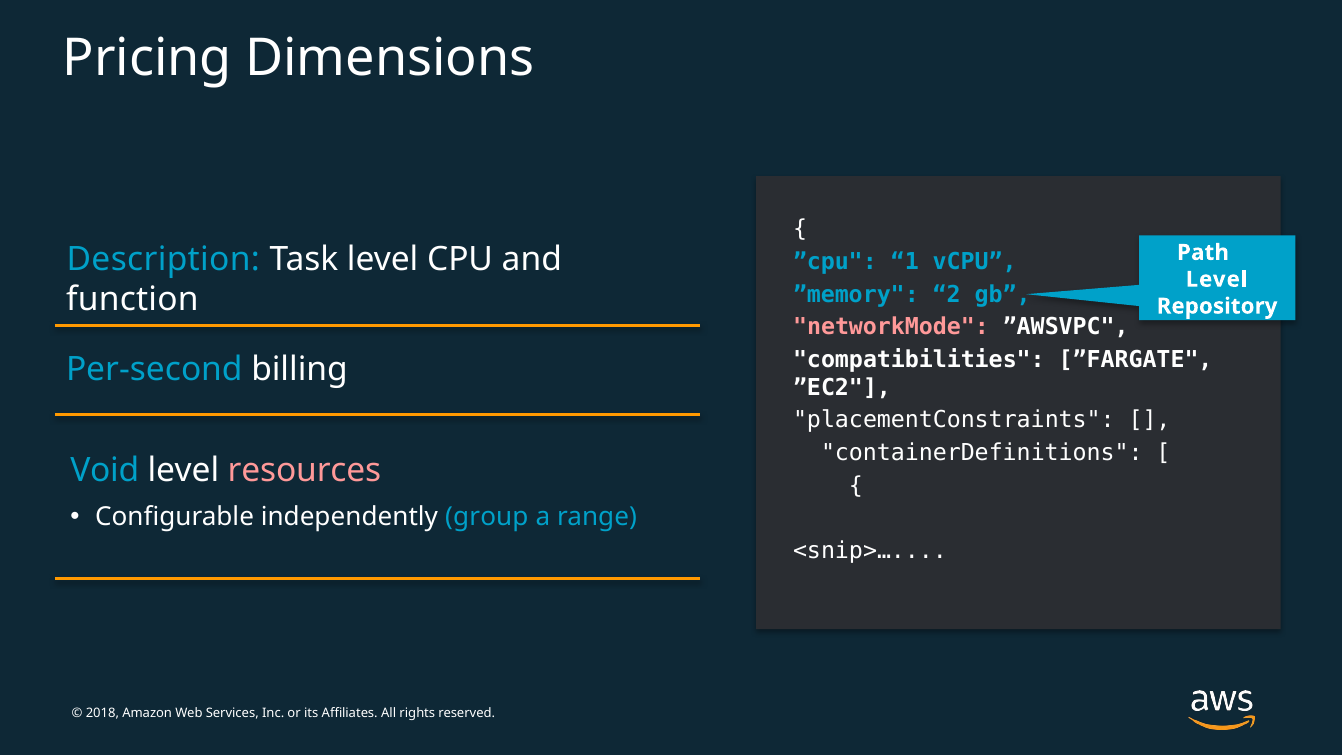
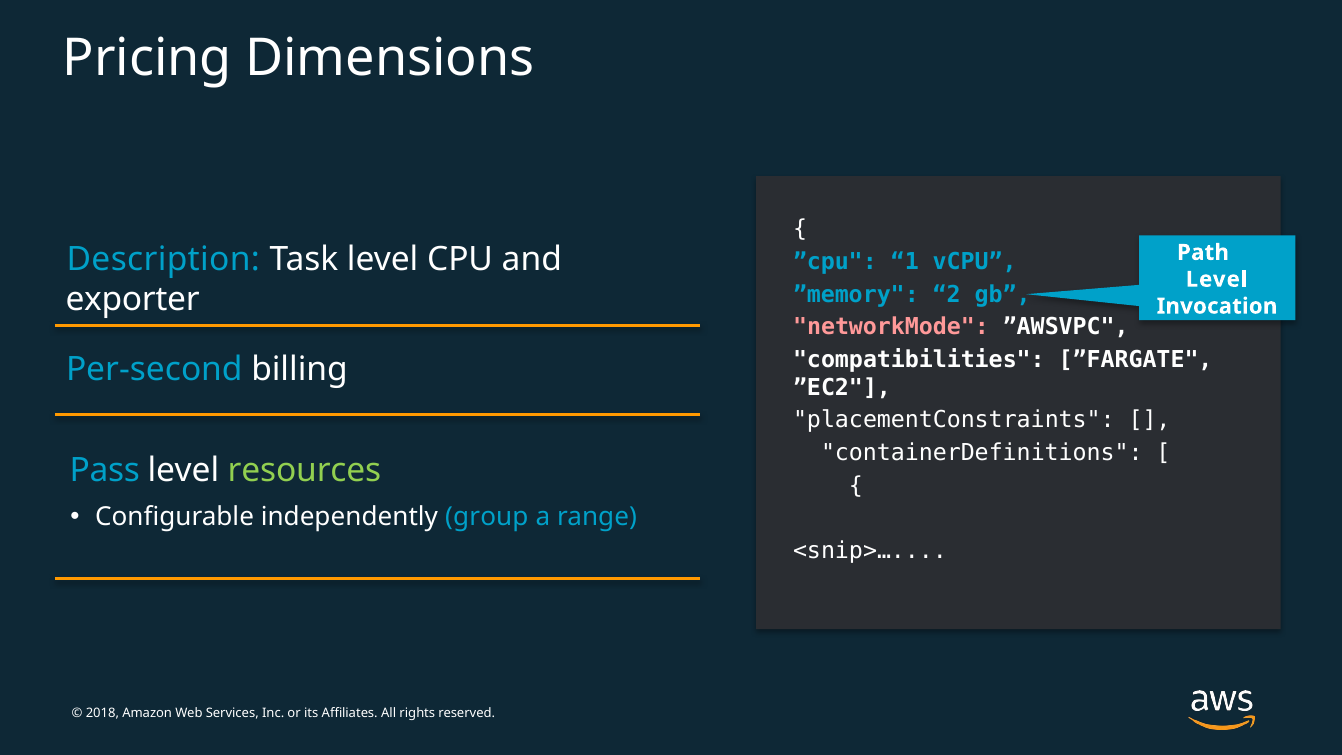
function: function -> exporter
Repository: Repository -> Invocation
Void: Void -> Pass
resources colour: pink -> light green
